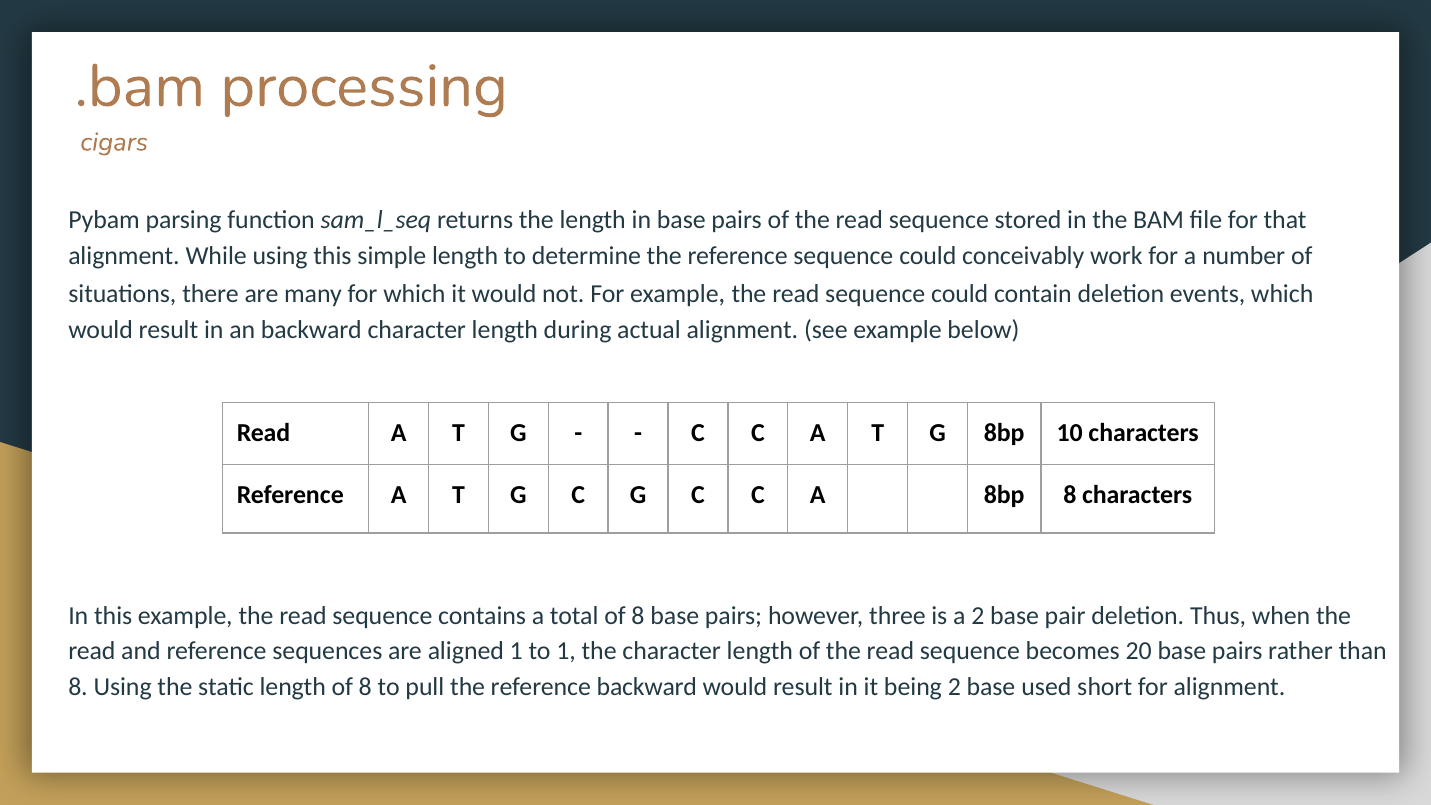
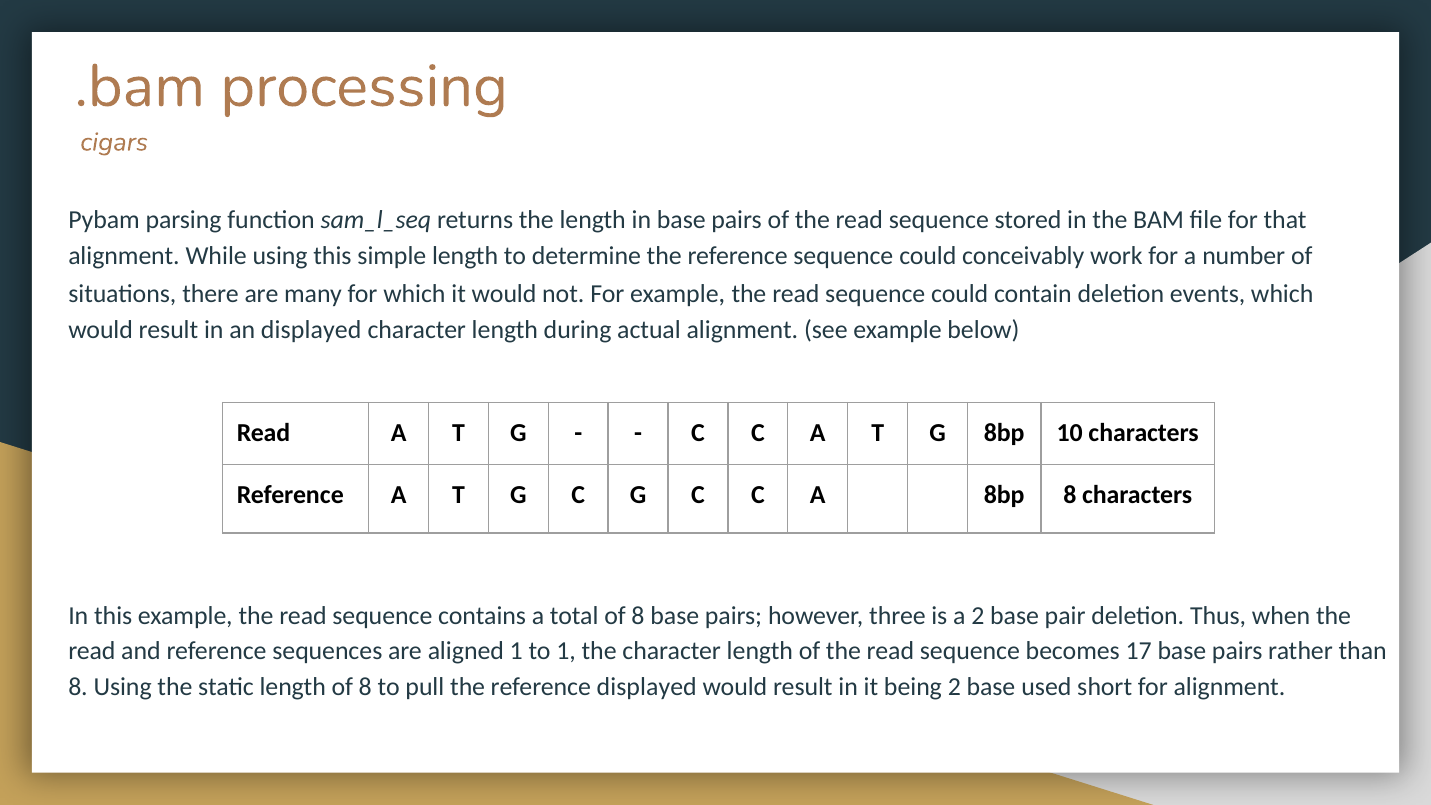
an backward: backward -> displayed
20: 20 -> 17
reference backward: backward -> displayed
